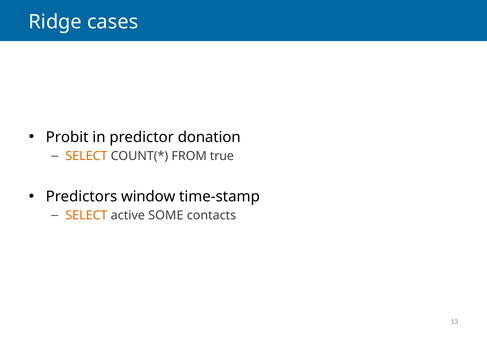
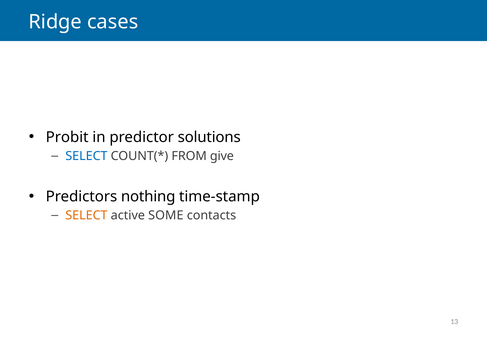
donation: donation -> solutions
SELECT at (86, 156) colour: orange -> blue
true: true -> give
window: window -> nothing
